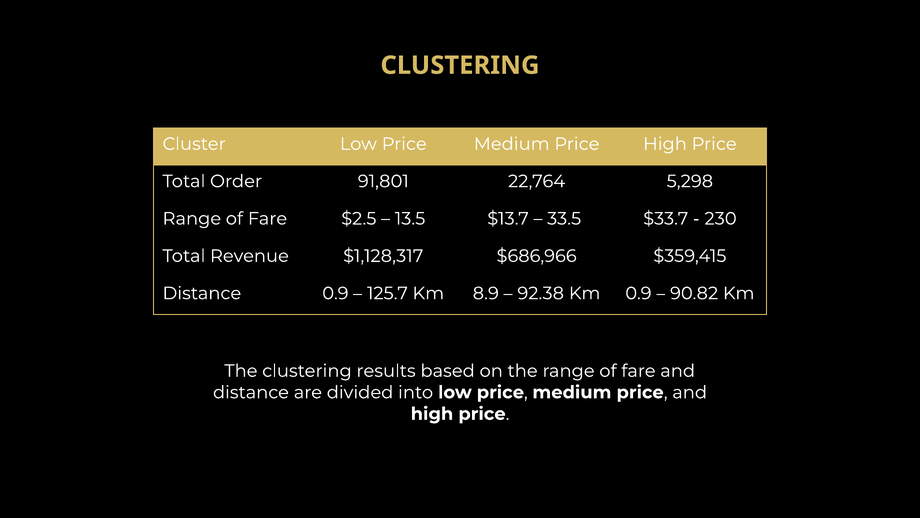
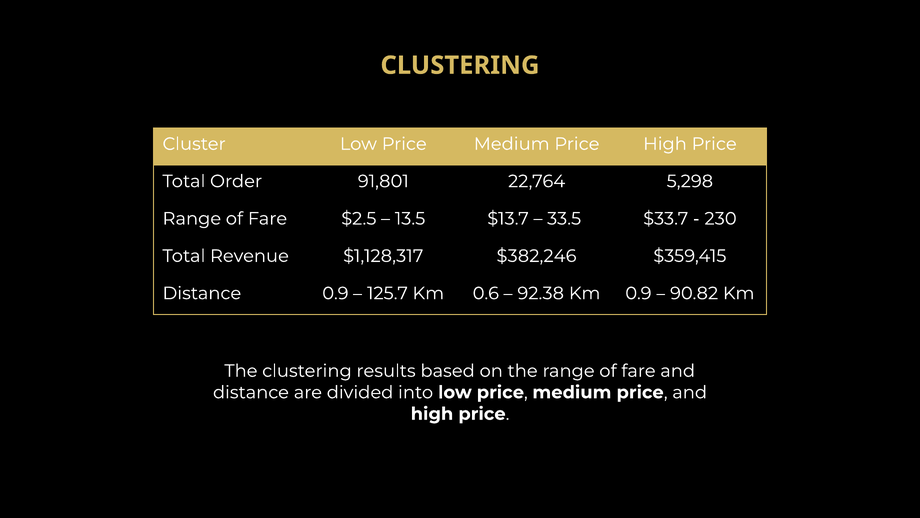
$686,966: $686,966 -> $382,246
8.9: 8.9 -> 0.6
